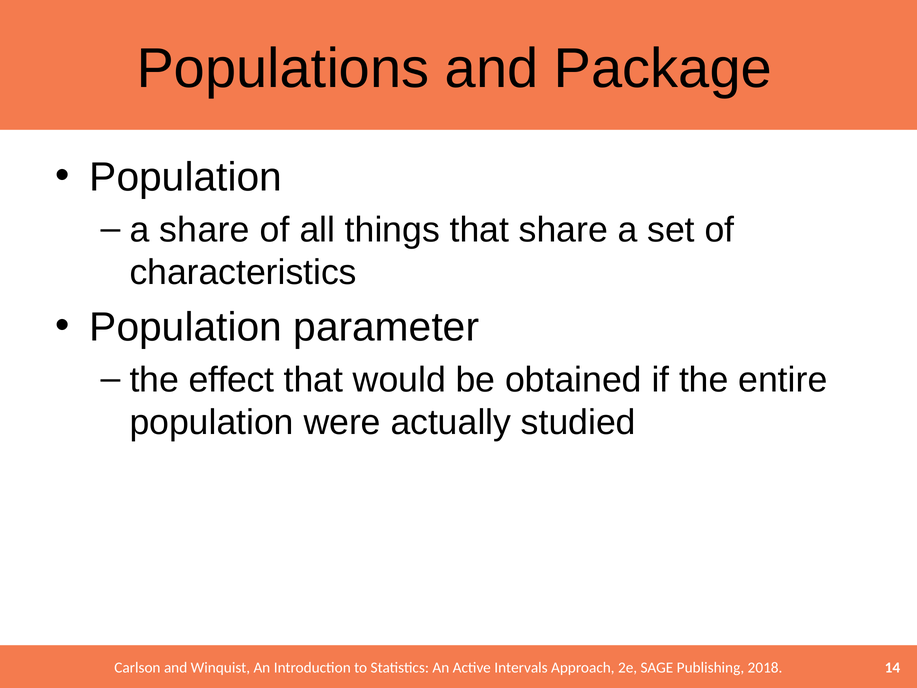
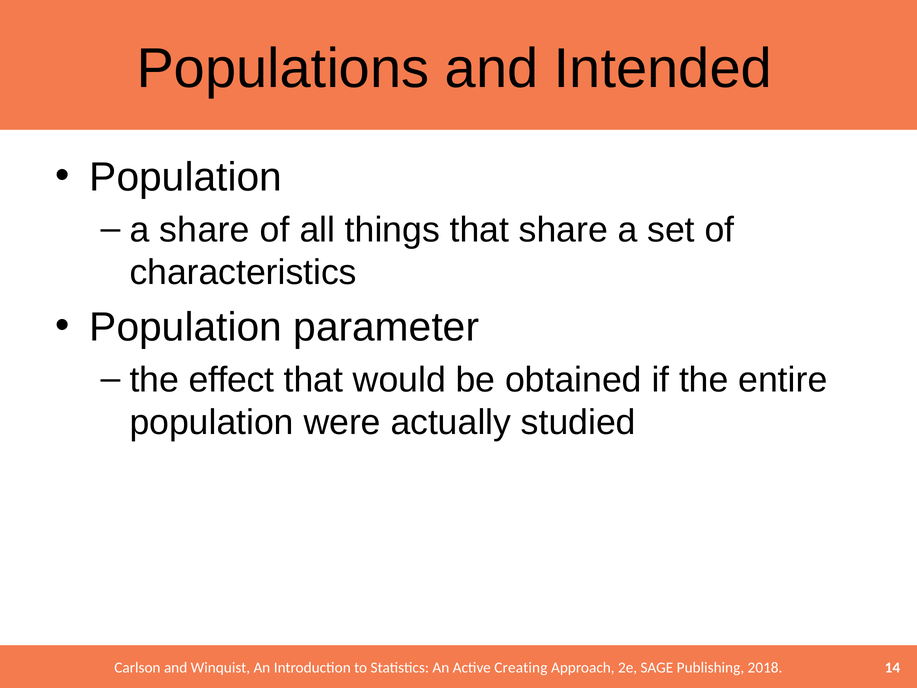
Package: Package -> Intended
Intervals: Intervals -> Creating
